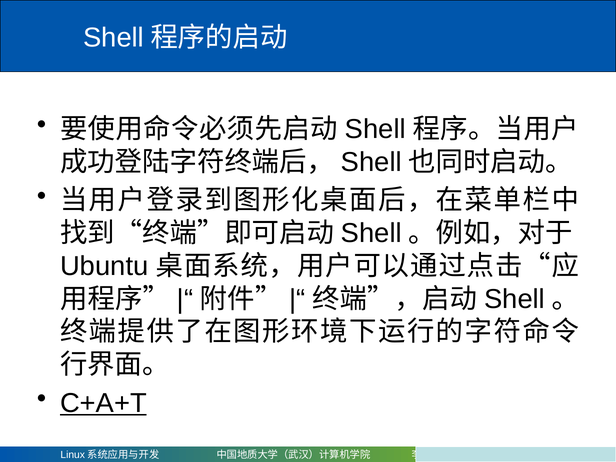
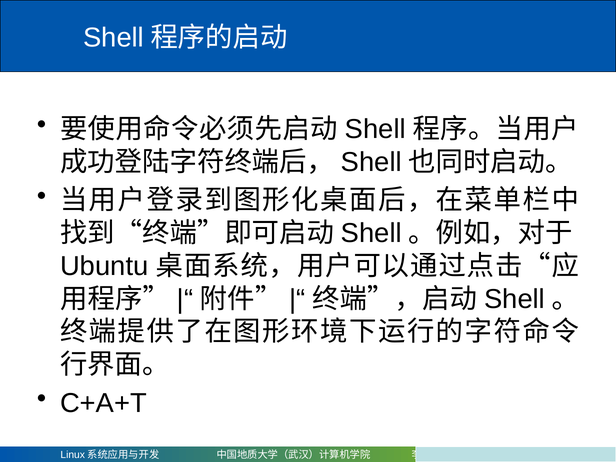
C+A+T underline: present -> none
